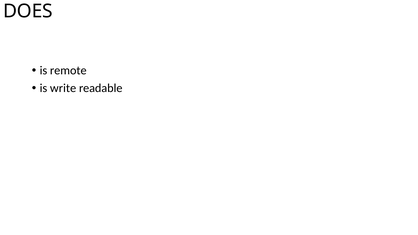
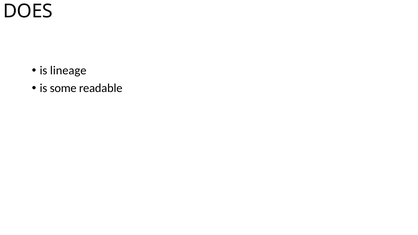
remote: remote -> lineage
write: write -> some
